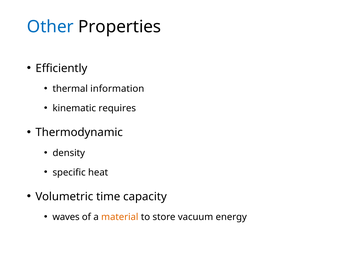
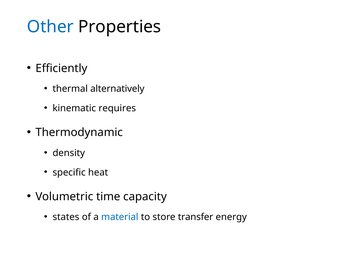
information: information -> alternatively
waves: waves -> states
material colour: orange -> blue
vacuum: vacuum -> transfer
